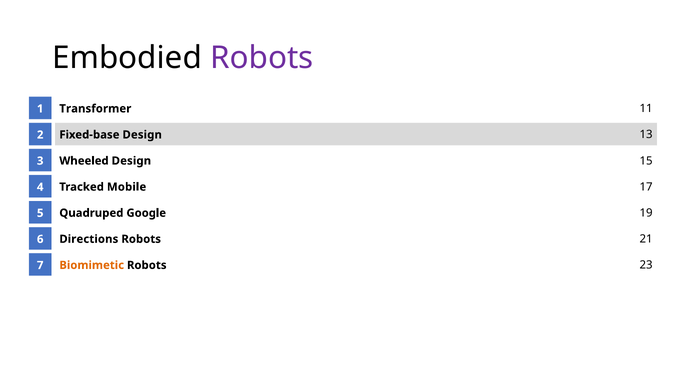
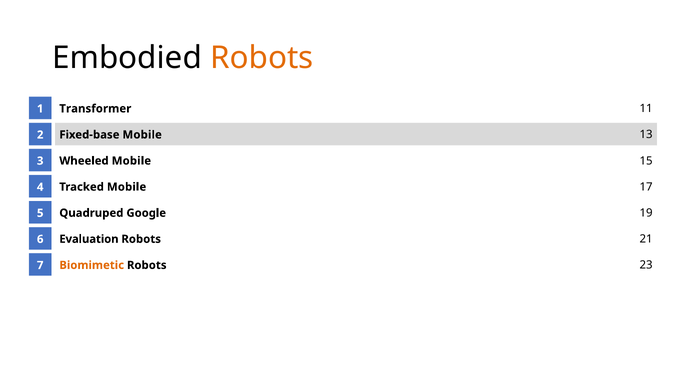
Robots at (262, 58) colour: purple -> orange
Fixed-base Design: Design -> Mobile
Wheeled Design: Design -> Mobile
Directions: Directions -> Evaluation
